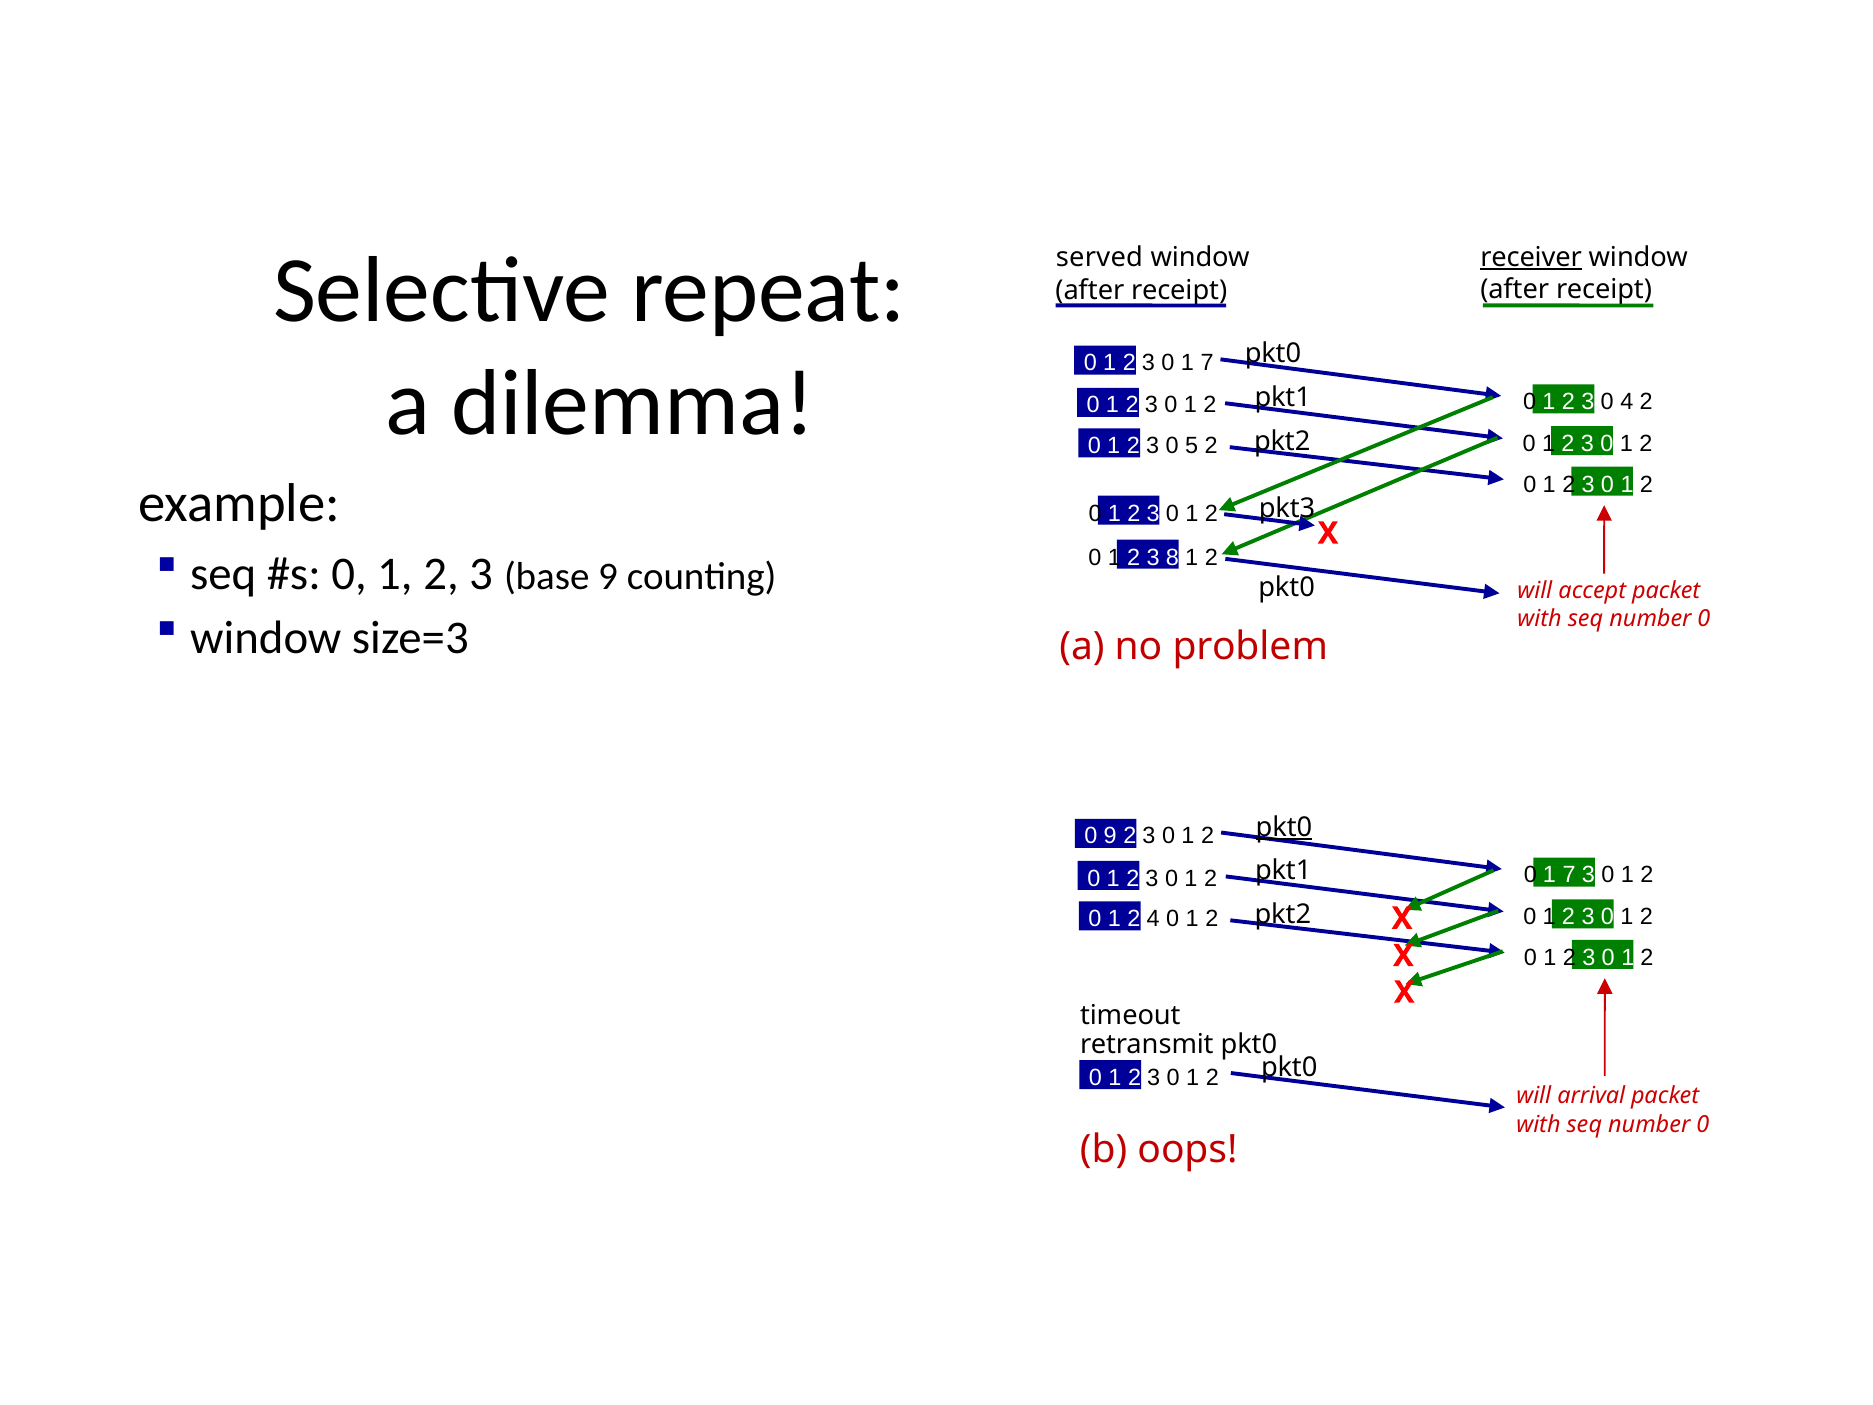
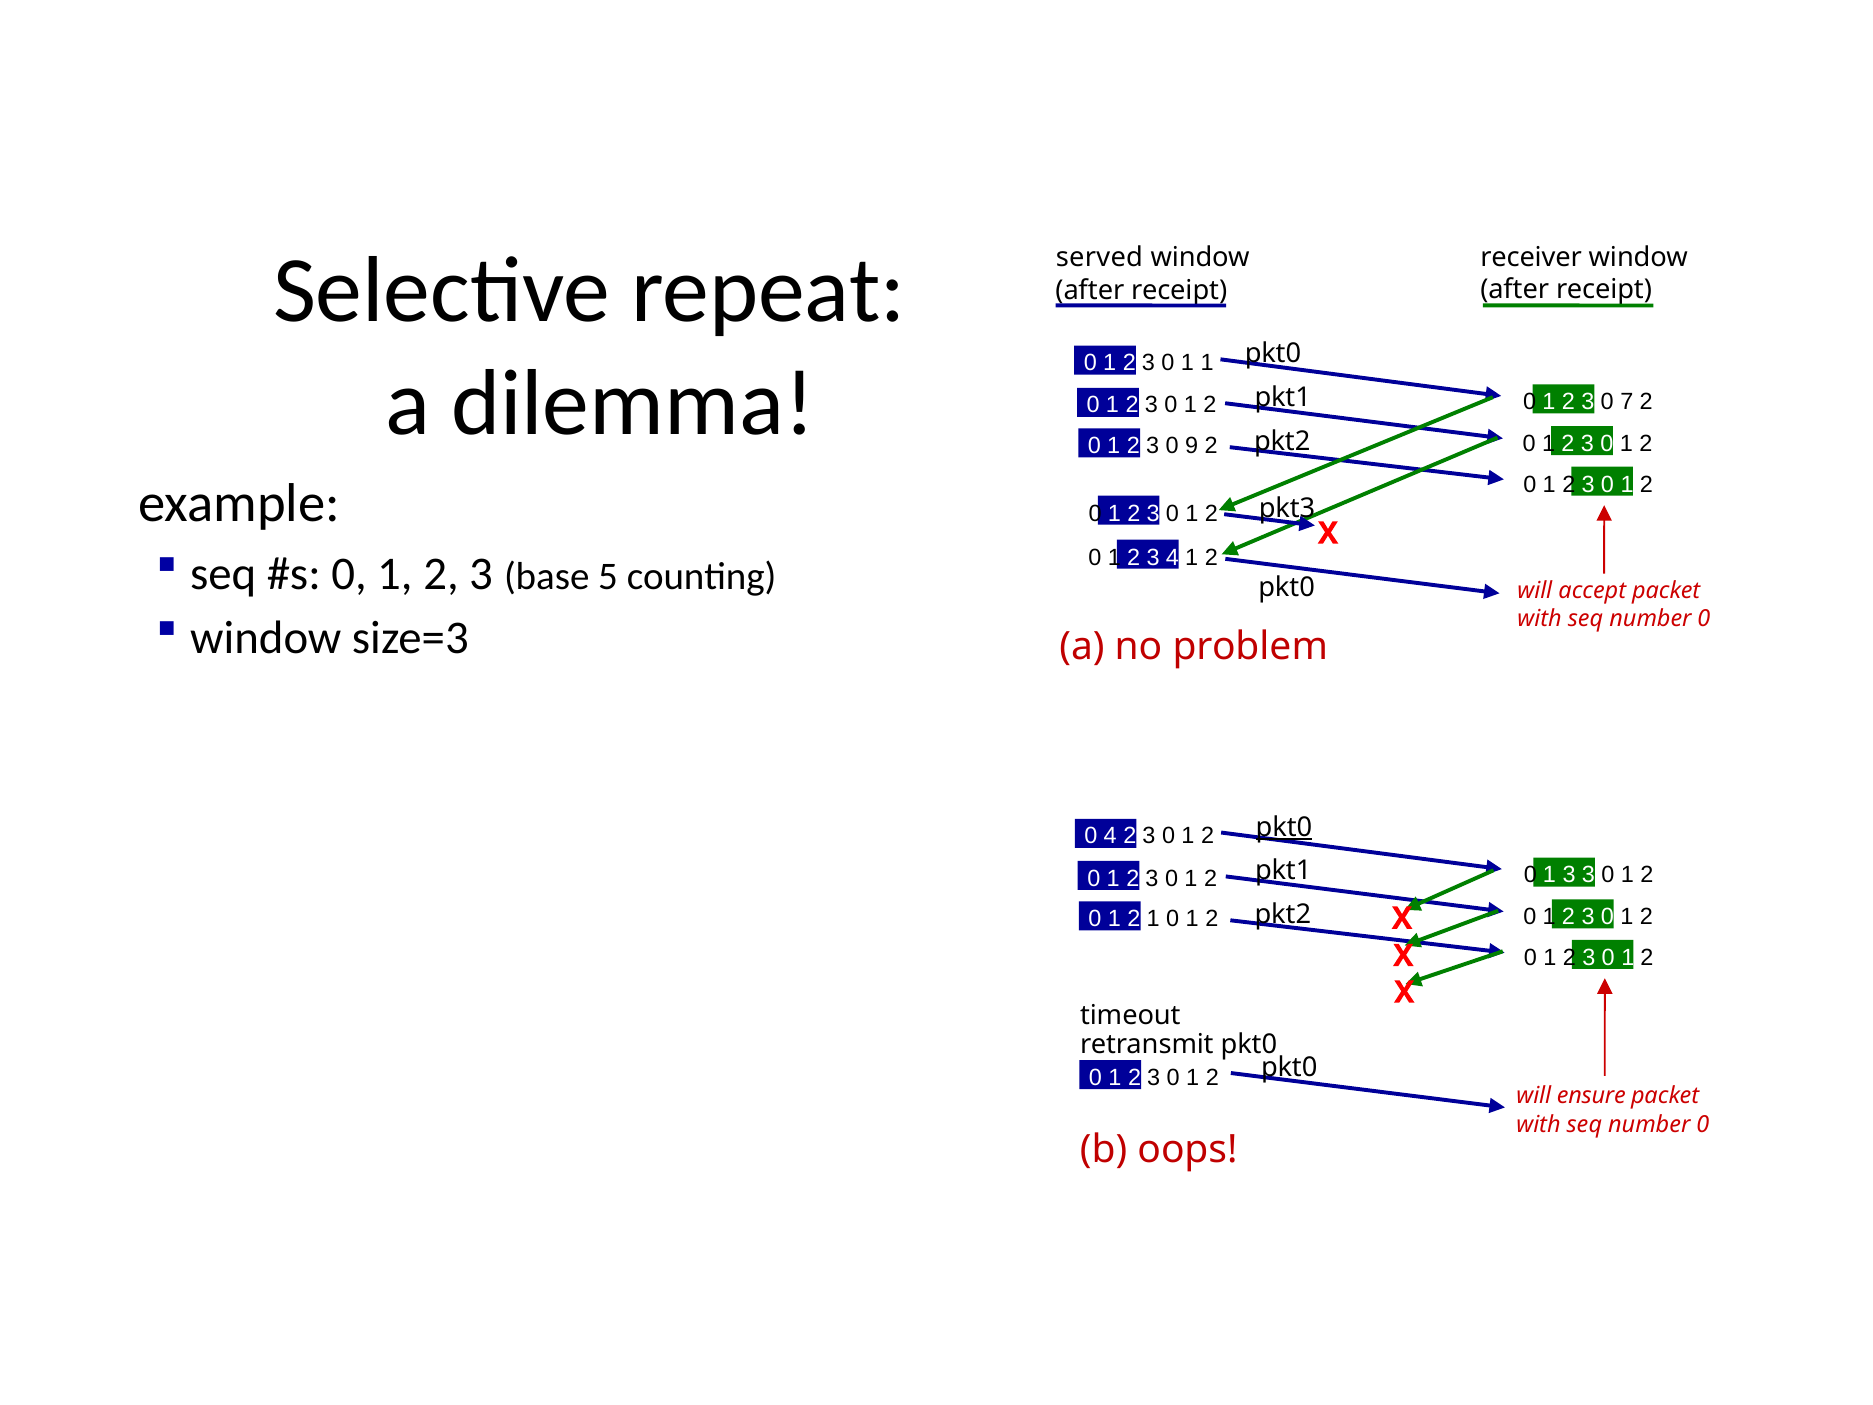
receiver underline: present -> none
3 0 1 7: 7 -> 1
0 4: 4 -> 7
5: 5 -> 9
3 8: 8 -> 4
base 9: 9 -> 5
0 9: 9 -> 4
7 at (1569, 875): 7 -> 3
2 4: 4 -> 1
arrival: arrival -> ensure
